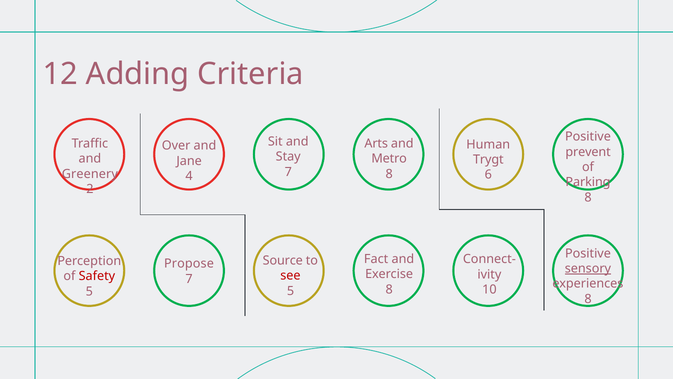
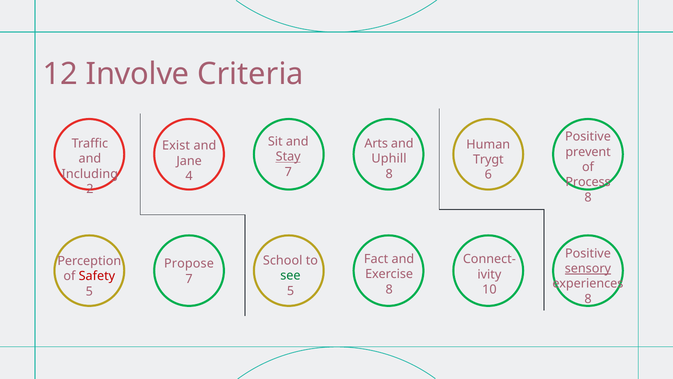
Adding: Adding -> Involve
Over: Over -> Exist
Stay underline: none -> present
Metro: Metro -> Uphill
Greenery: Greenery -> Including
Parking: Parking -> Process
Source: Source -> School
see colour: red -> green
